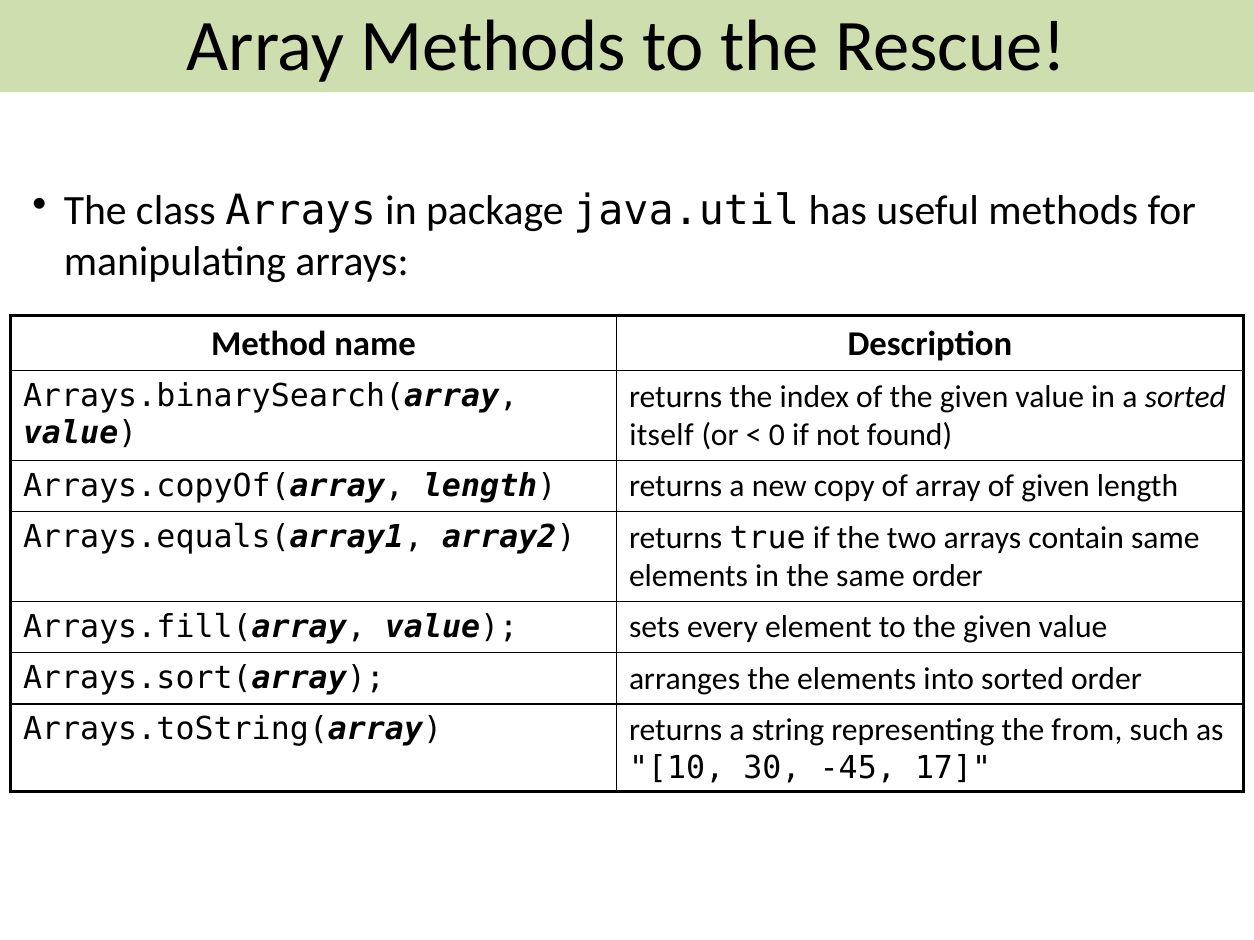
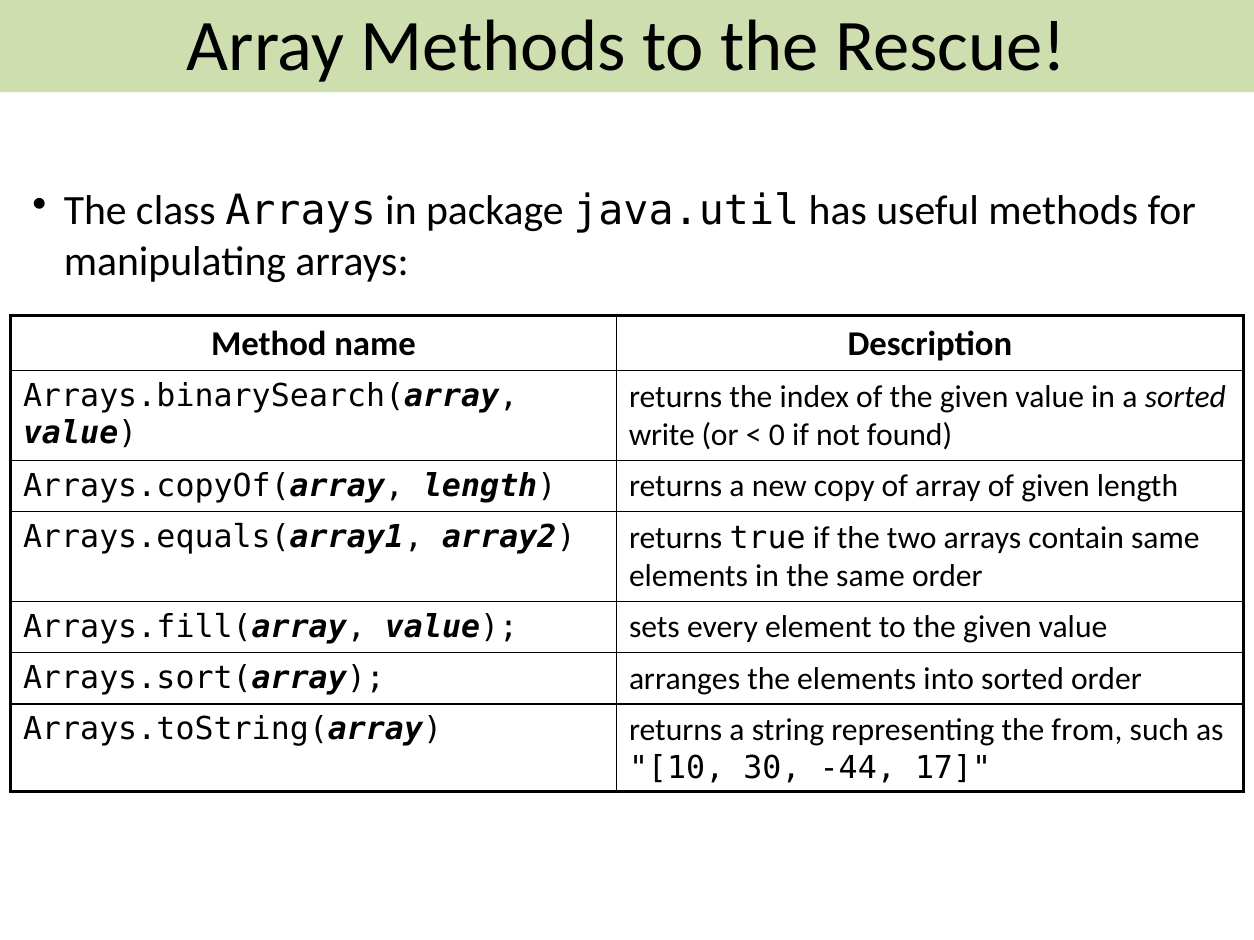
itself: itself -> write
-45: -45 -> -44
